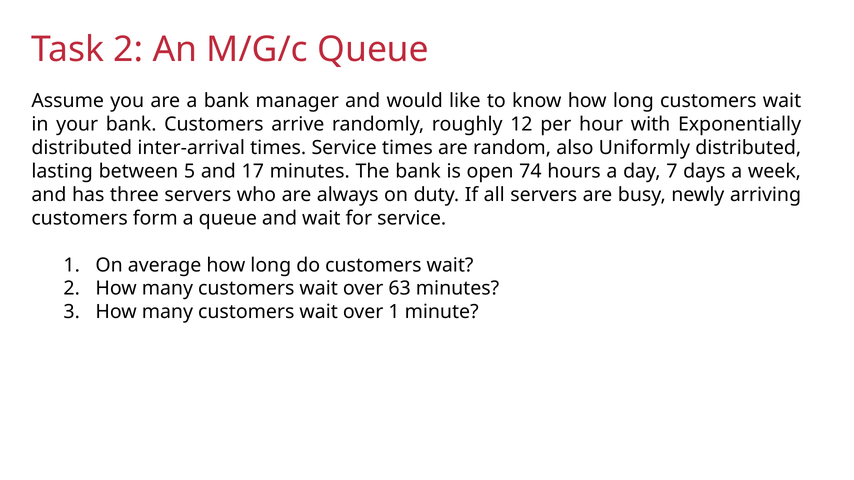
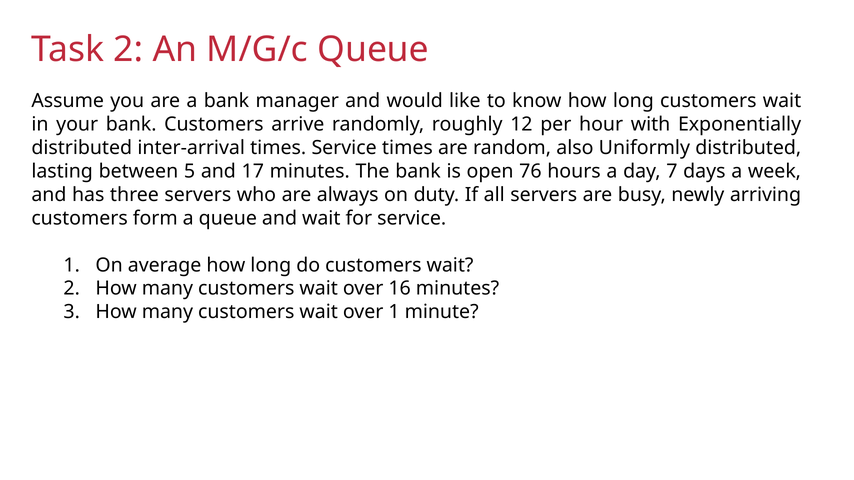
74: 74 -> 76
63: 63 -> 16
